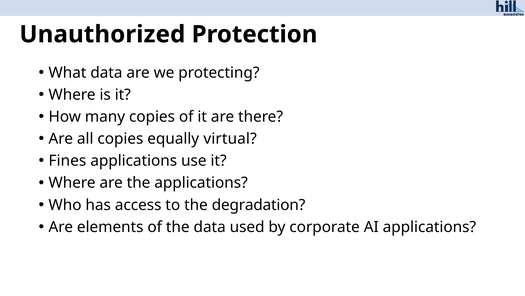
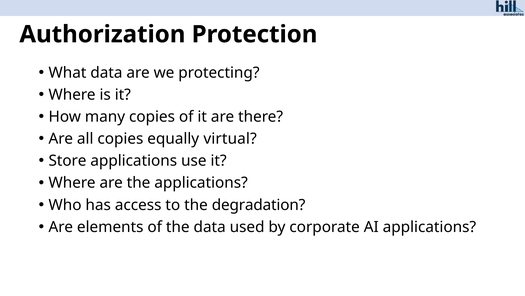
Unauthorized: Unauthorized -> Authorization
Fines: Fines -> Store
